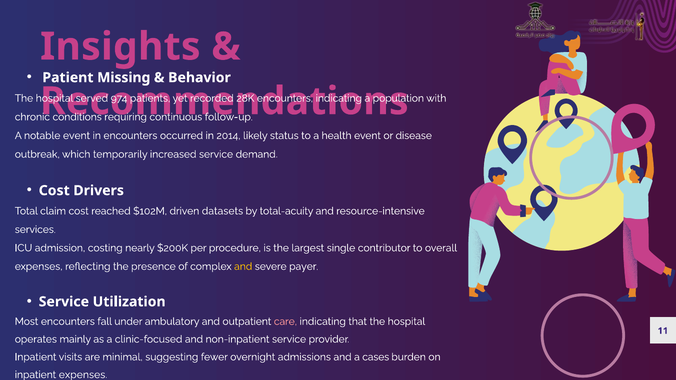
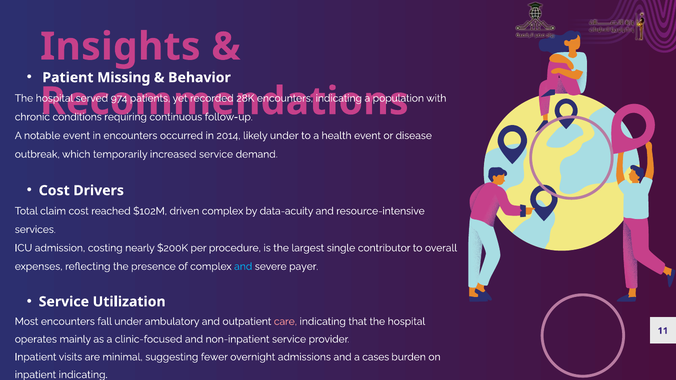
likely status: status -> under
driven datasets: datasets -> complex
total-acuity: total-acuity -> data-acuity
and at (243, 267) colour: yellow -> light blue
inpatient expenses: expenses -> indicating
